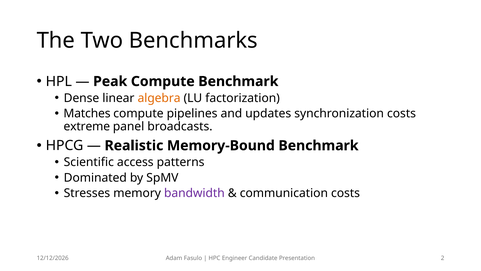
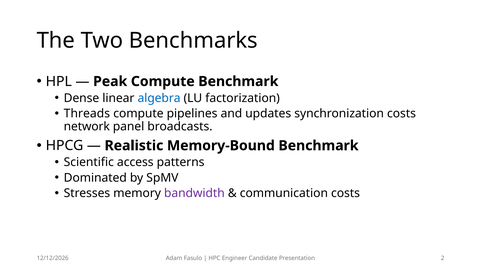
algebra colour: orange -> blue
Matches: Matches -> Threads
extreme: extreme -> network
